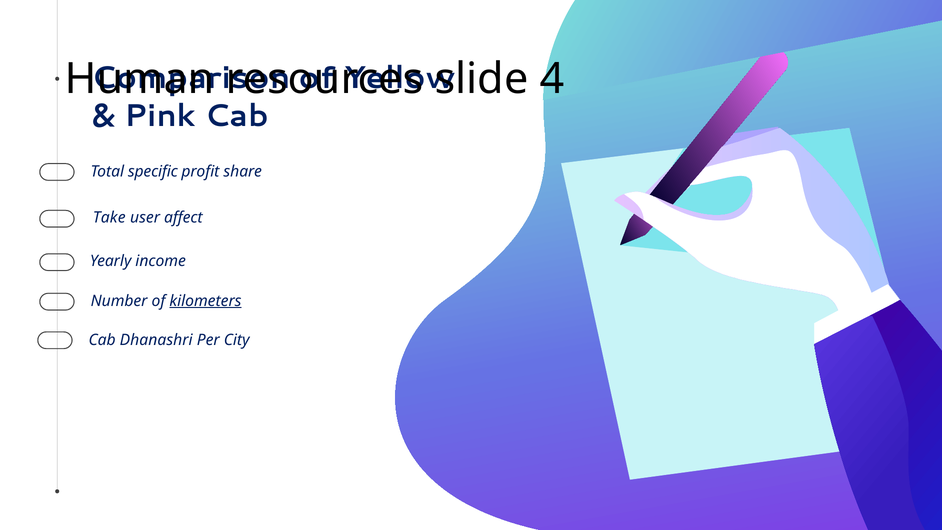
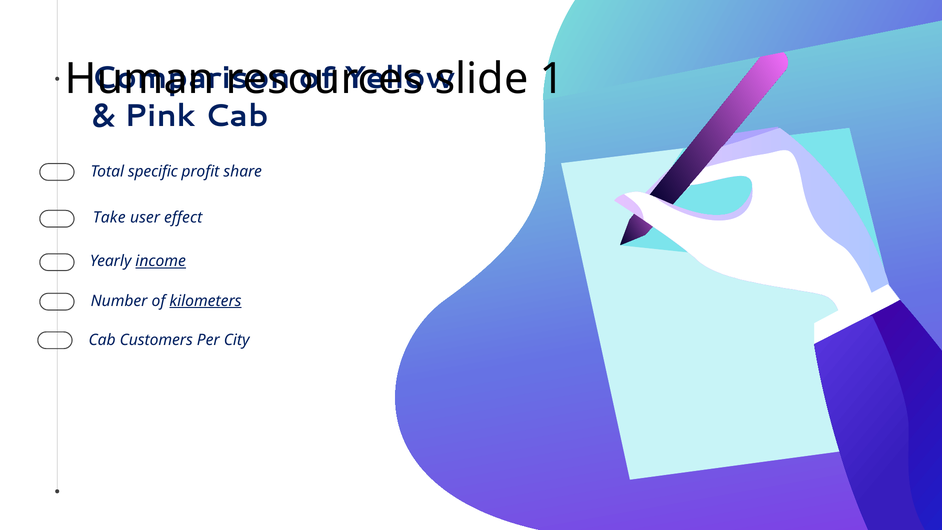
4: 4 -> 1
affect: affect -> effect
income underline: none -> present
Dhanashri: Dhanashri -> Customers
